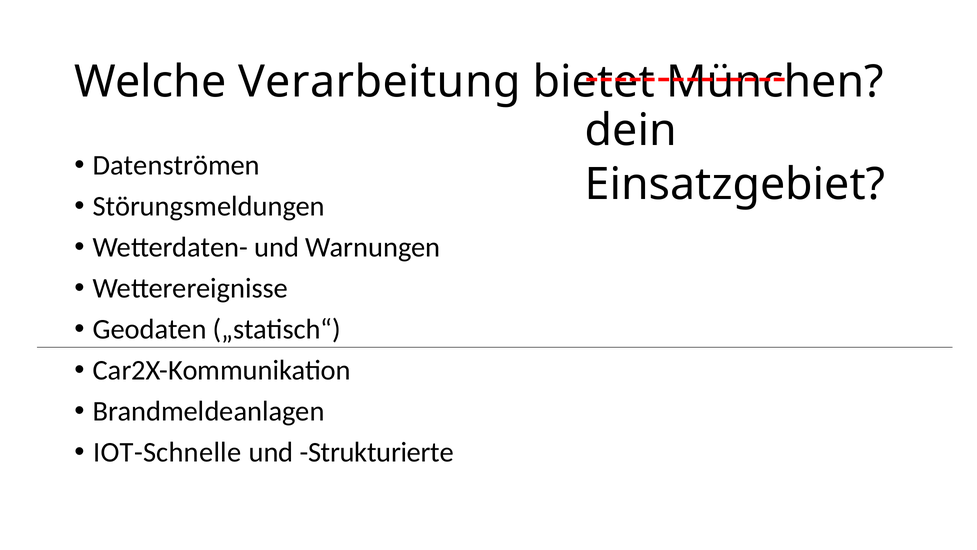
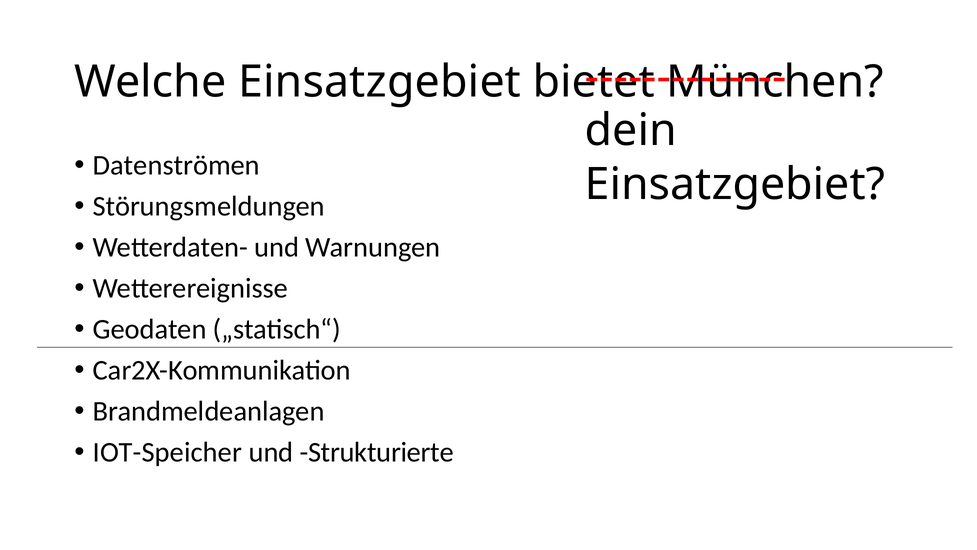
Welche Verarbeitung: Verarbeitung -> Einsatzgebiet
IOT-Schnelle: IOT-Schnelle -> IOT-Speicher
